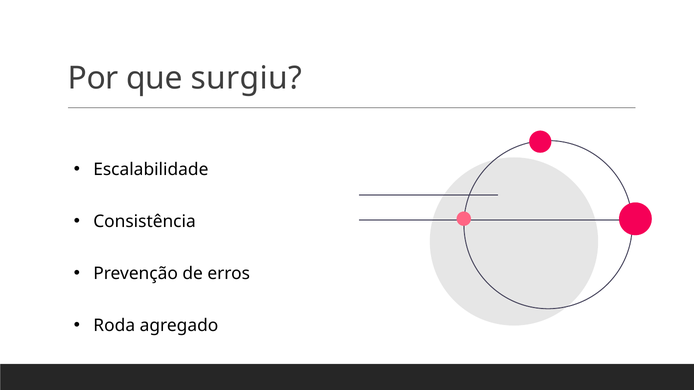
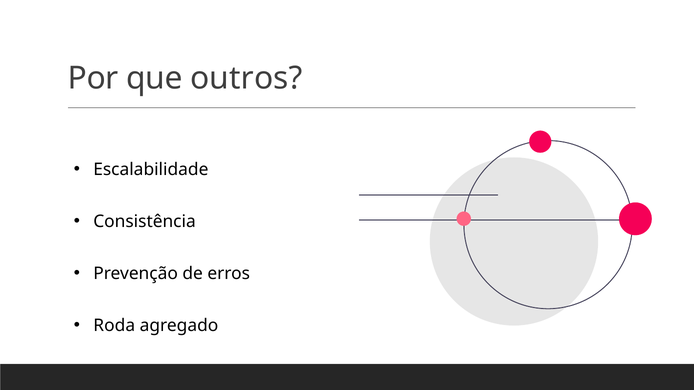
surgiu: surgiu -> outros
